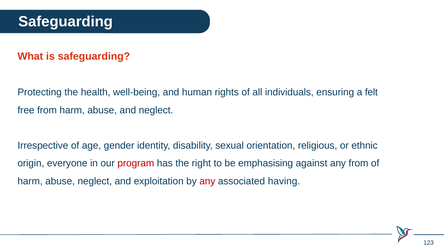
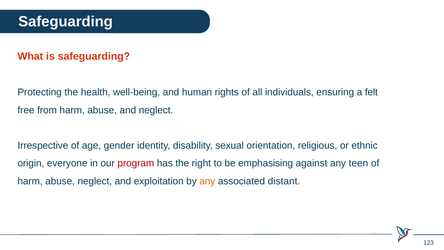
any from: from -> teen
any at (207, 181) colour: red -> orange
having: having -> distant
